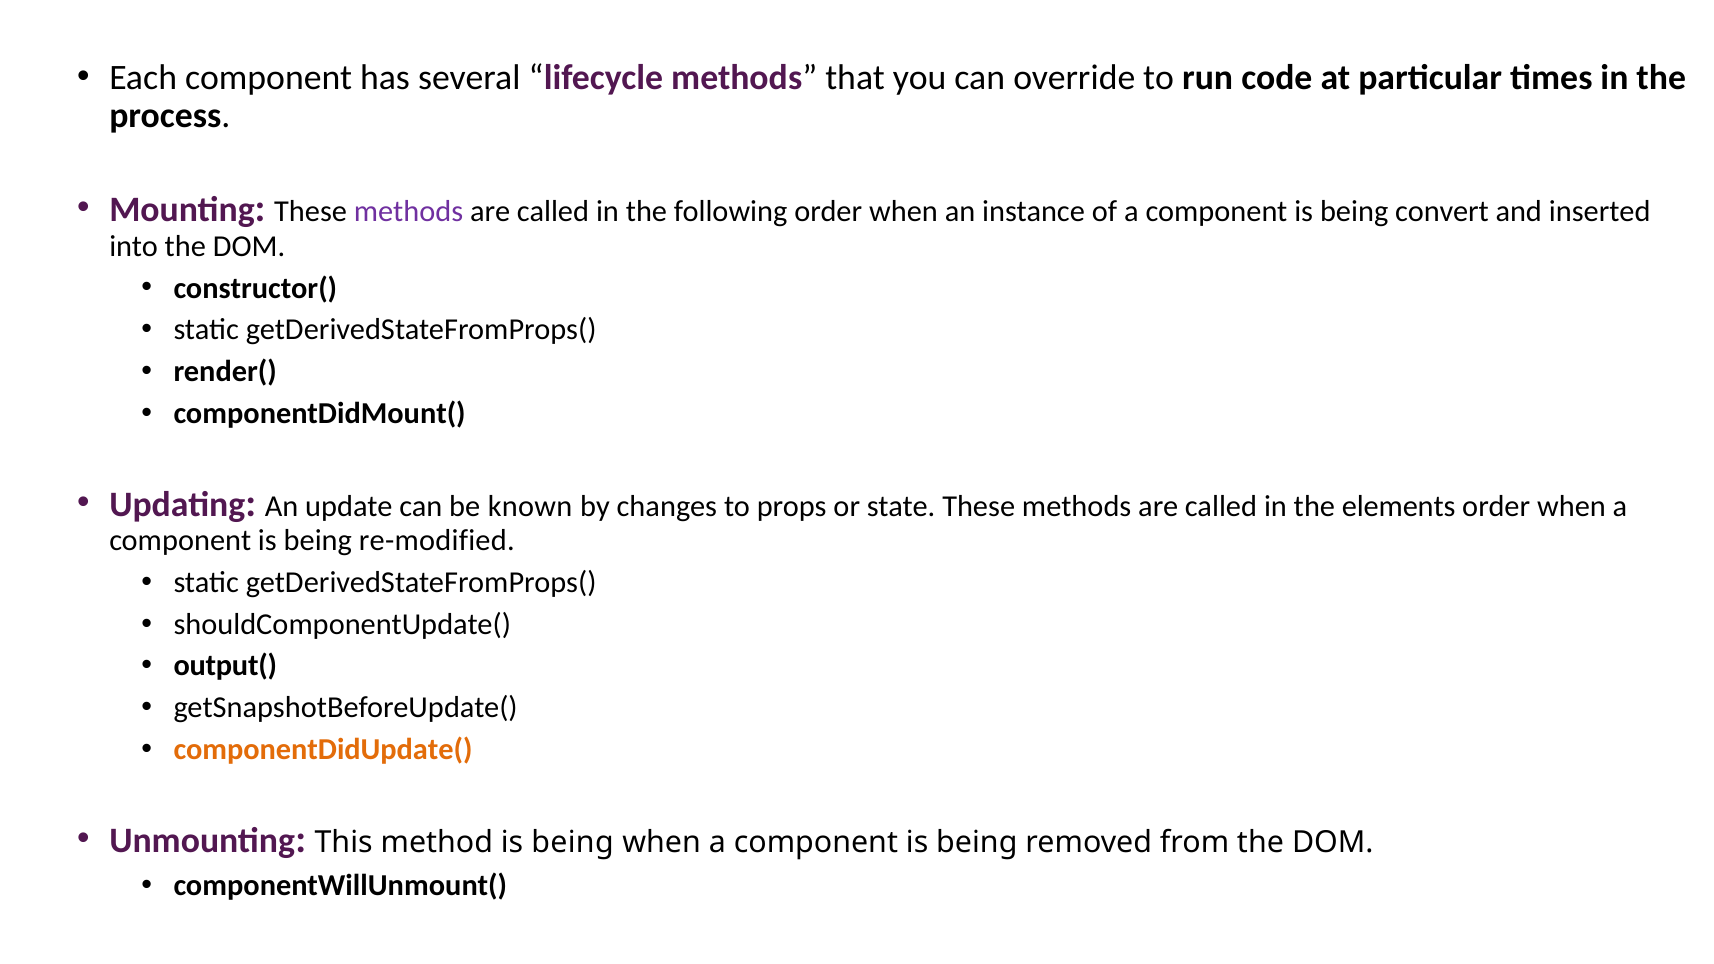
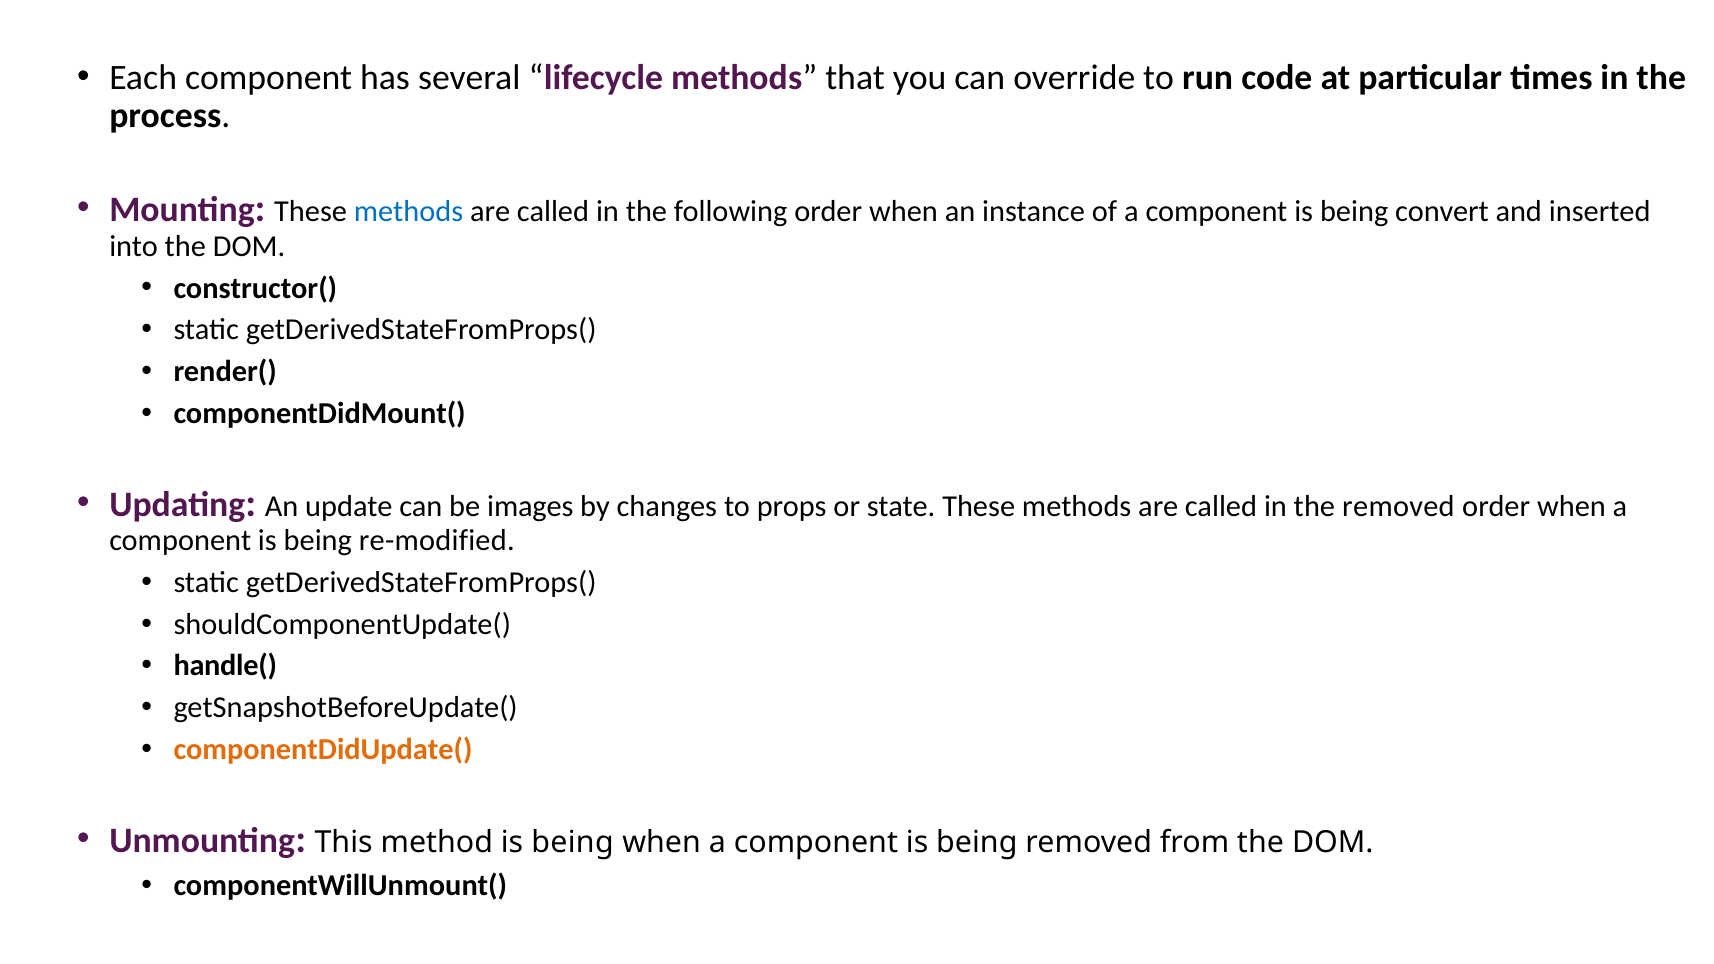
methods at (409, 212) colour: purple -> blue
known: known -> images
the elements: elements -> removed
output(: output( -> handle(
